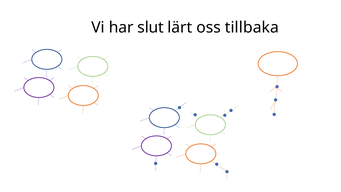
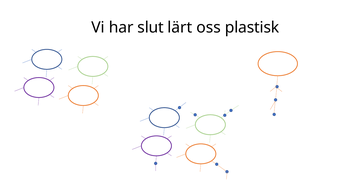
tillbaka: tillbaka -> plastisk
